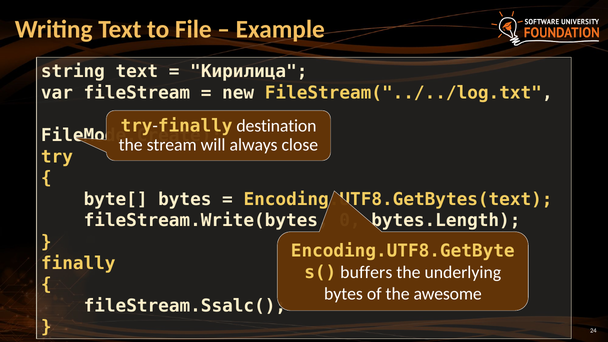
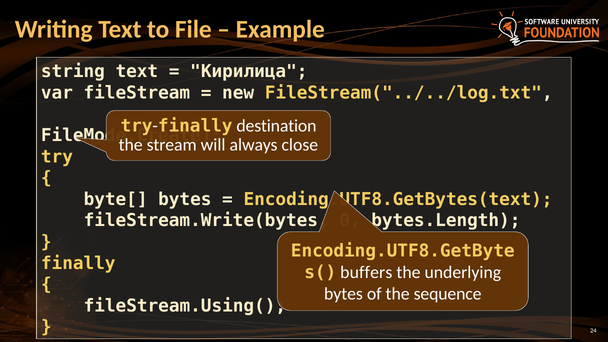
awesome: awesome -> sequence
fileStream.Ssalc(: fileStream.Ssalc( -> fileStream.Using(
